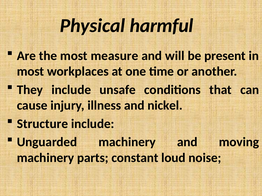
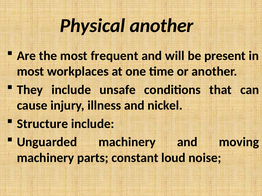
Physical harmful: harmful -> another
measure: measure -> frequent
